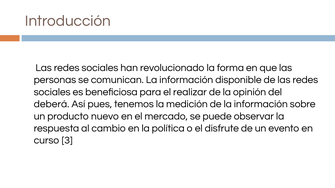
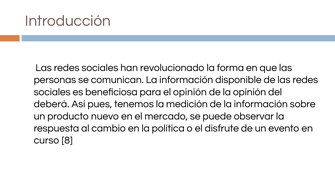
el realizar: realizar -> opinión
3: 3 -> 8
